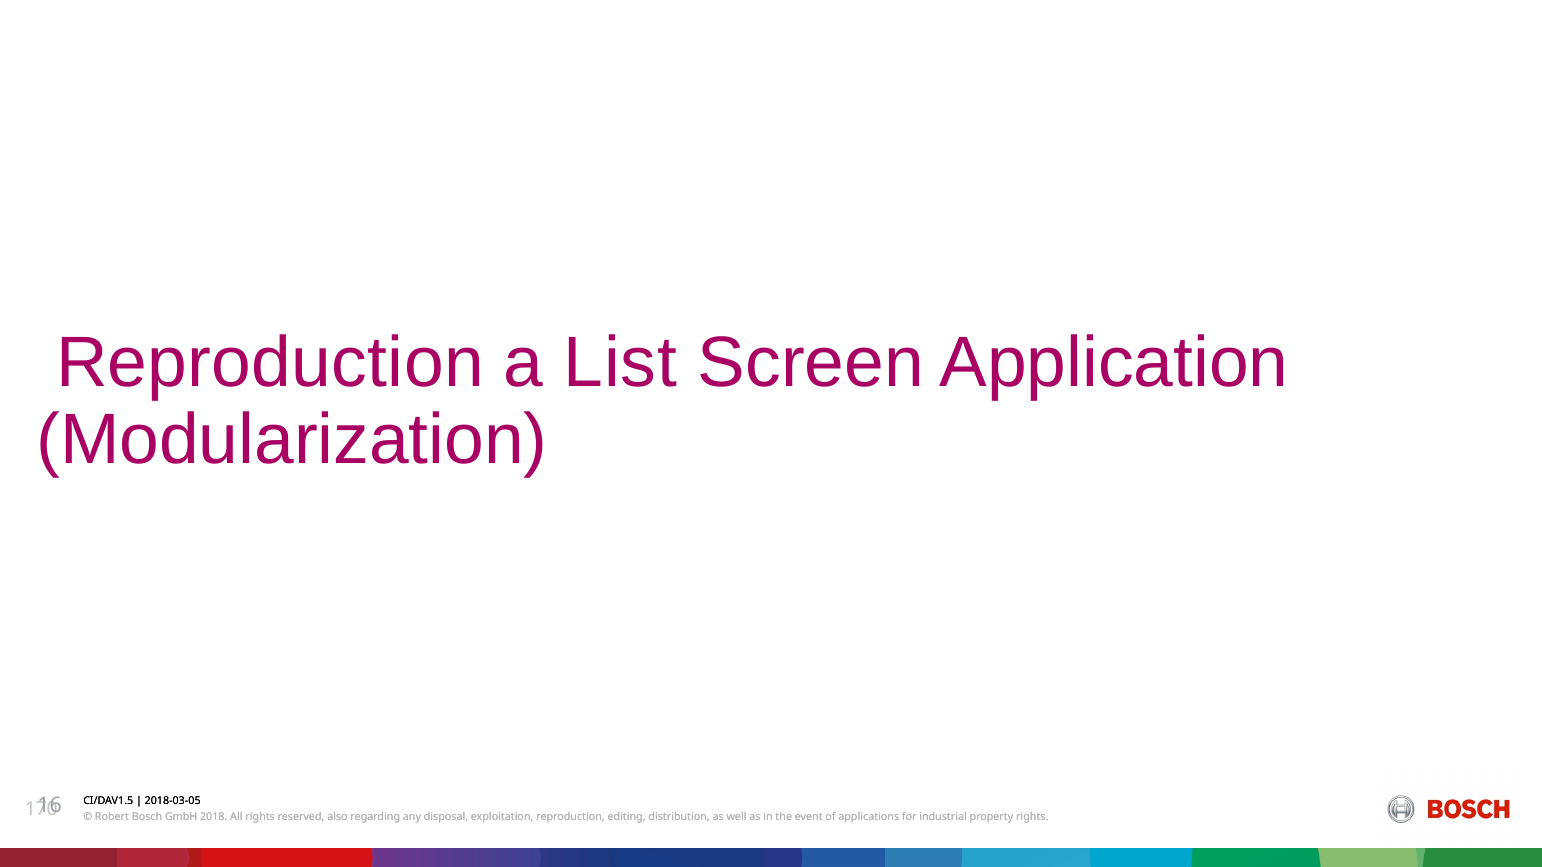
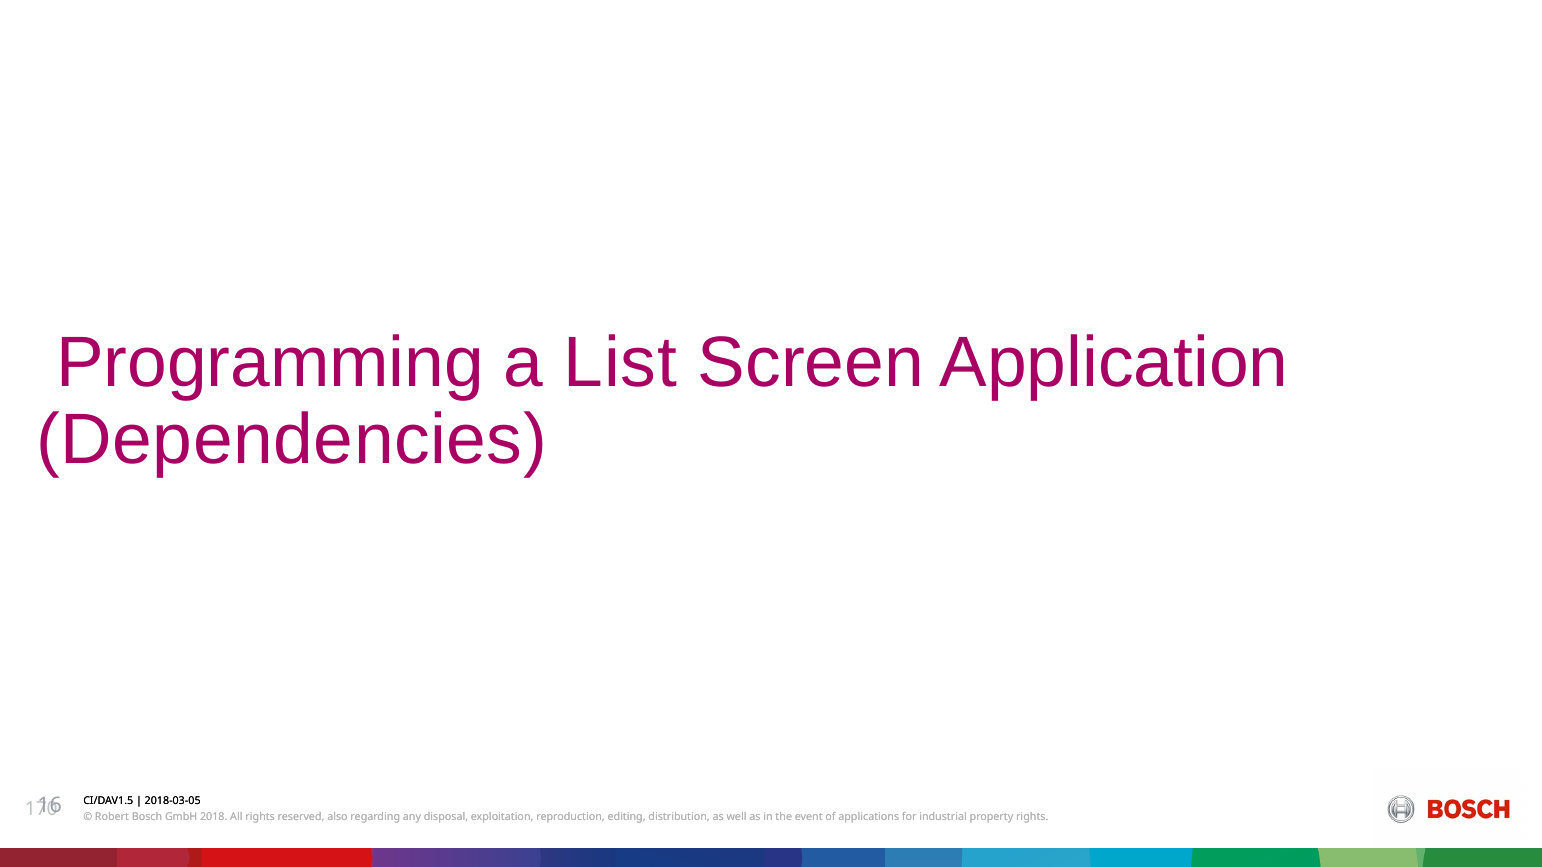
Reproduction at (270, 363): Reproduction -> Programming
Modularization: Modularization -> Dependencies
